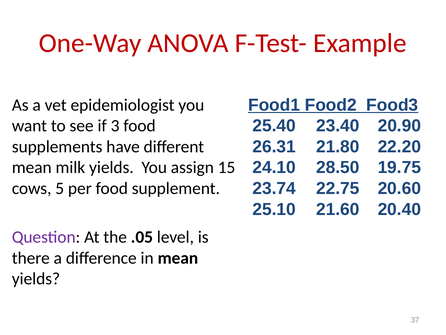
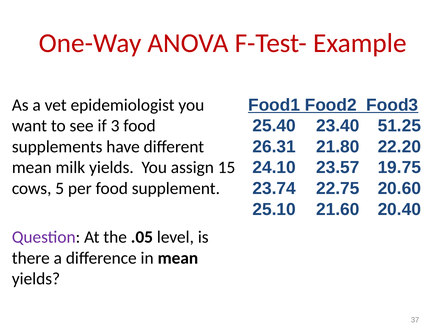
20.90: 20.90 -> 51.25
28.50: 28.50 -> 23.57
